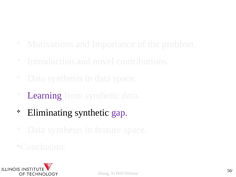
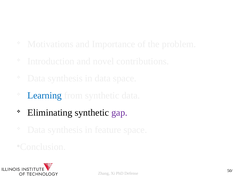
Learning colour: purple -> blue
